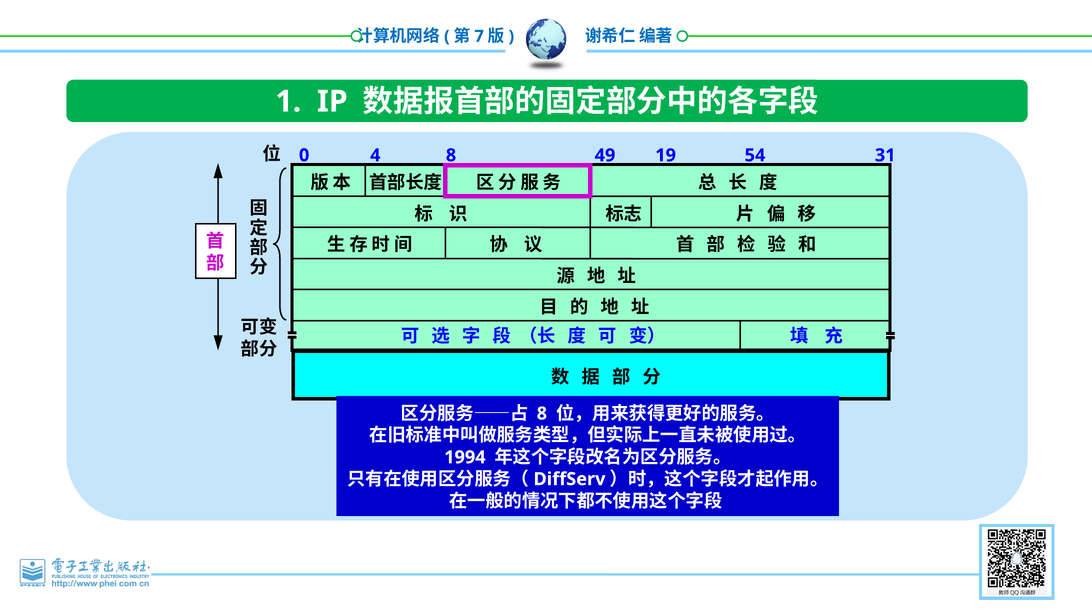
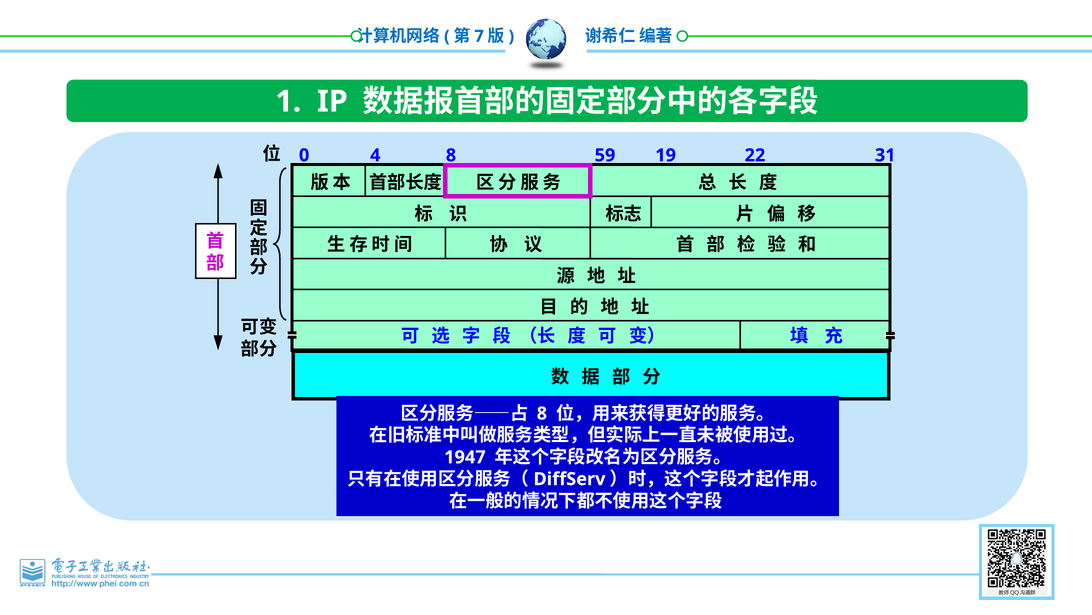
49: 49 -> 59
54: 54 -> 22
1994: 1994 -> 1947
